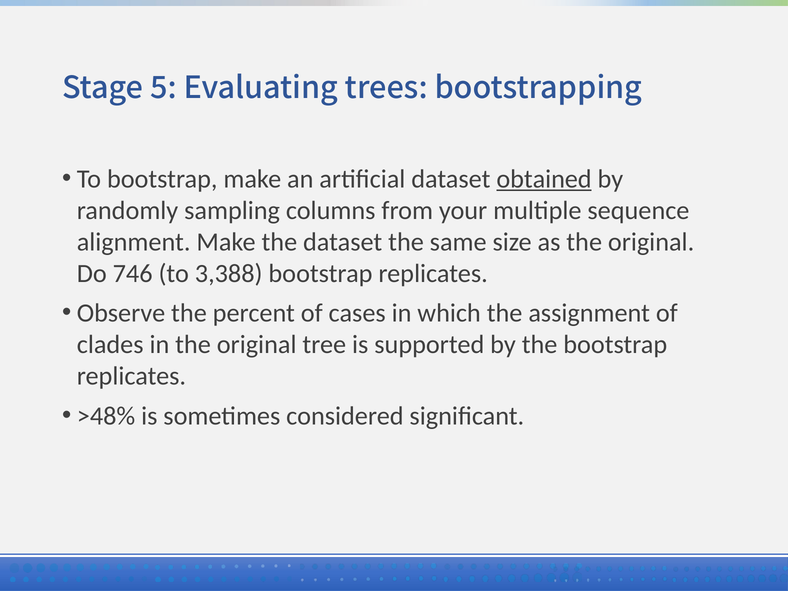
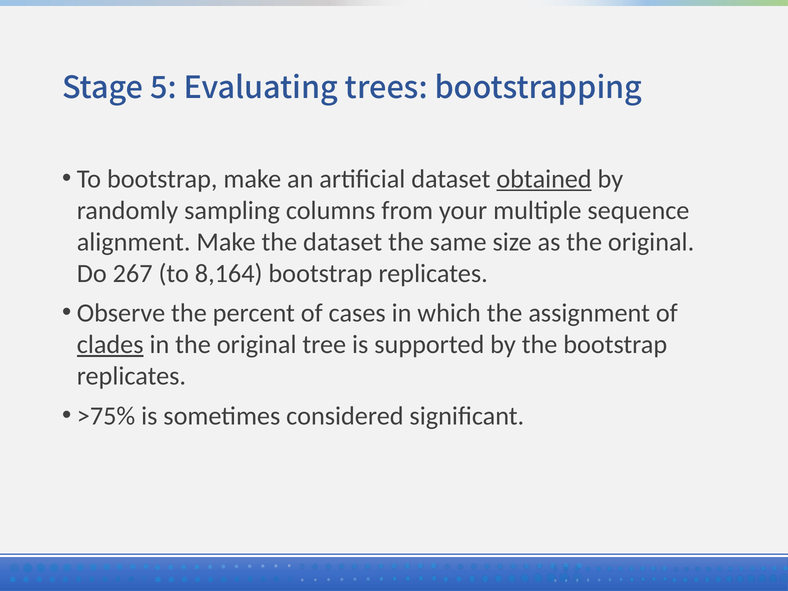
746: 746 -> 267
3,388: 3,388 -> 8,164
clades underline: none -> present
>48%: >48% -> >75%
